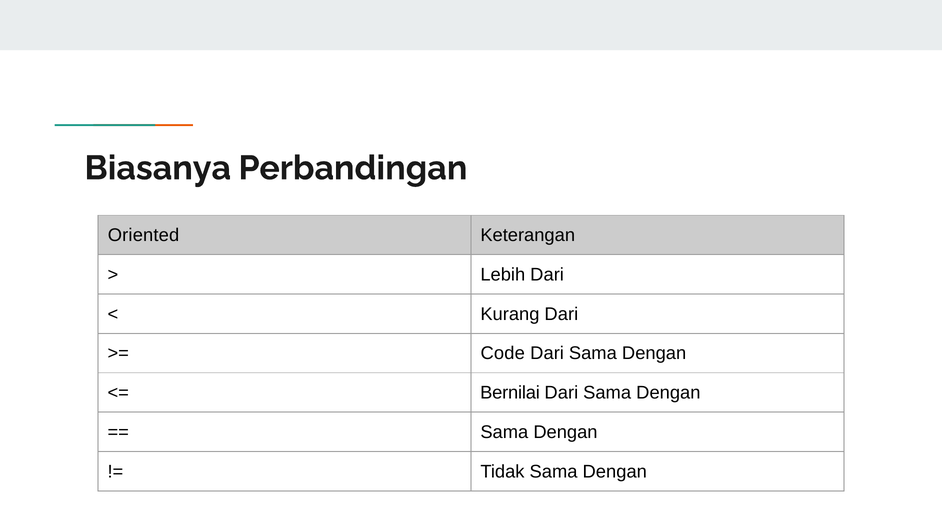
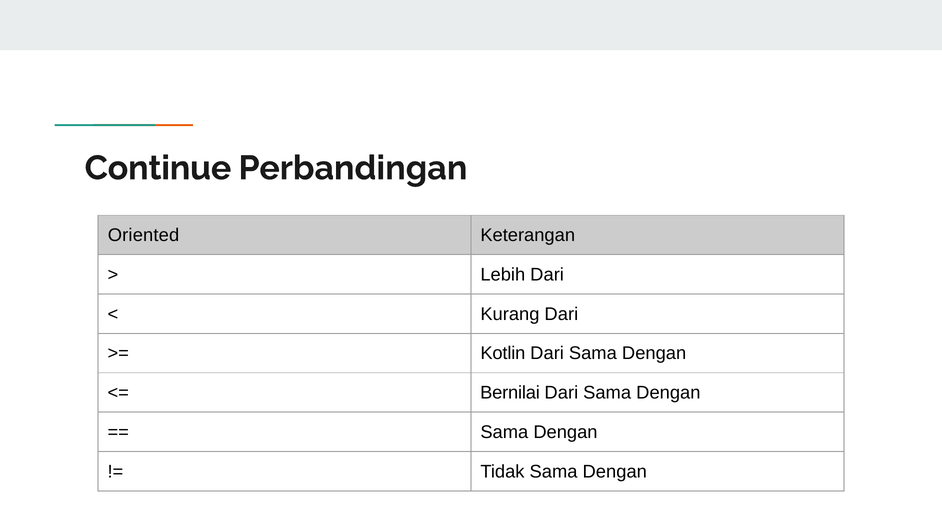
Biasanya: Biasanya -> Continue
Code: Code -> Kotlin
